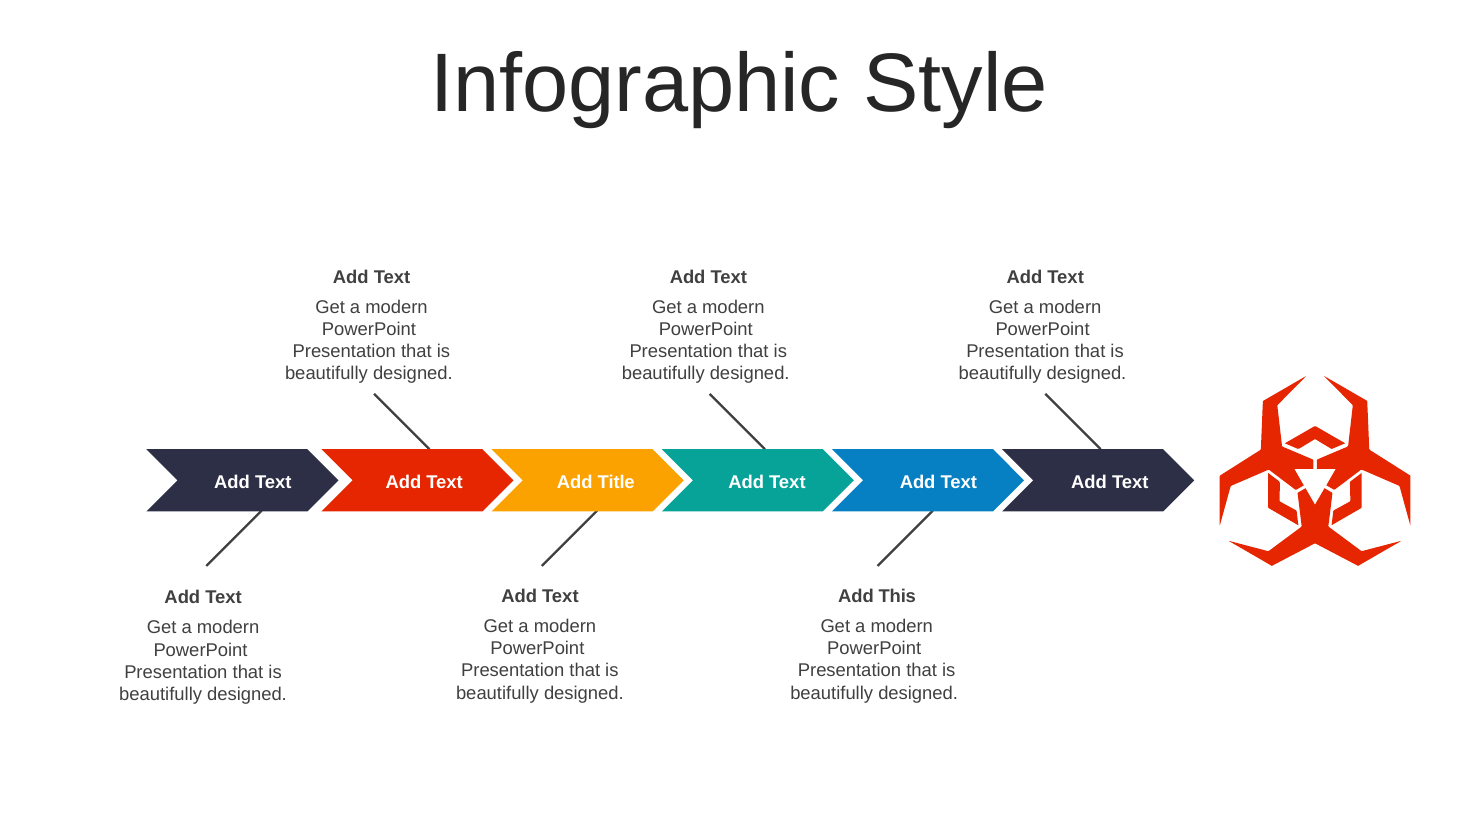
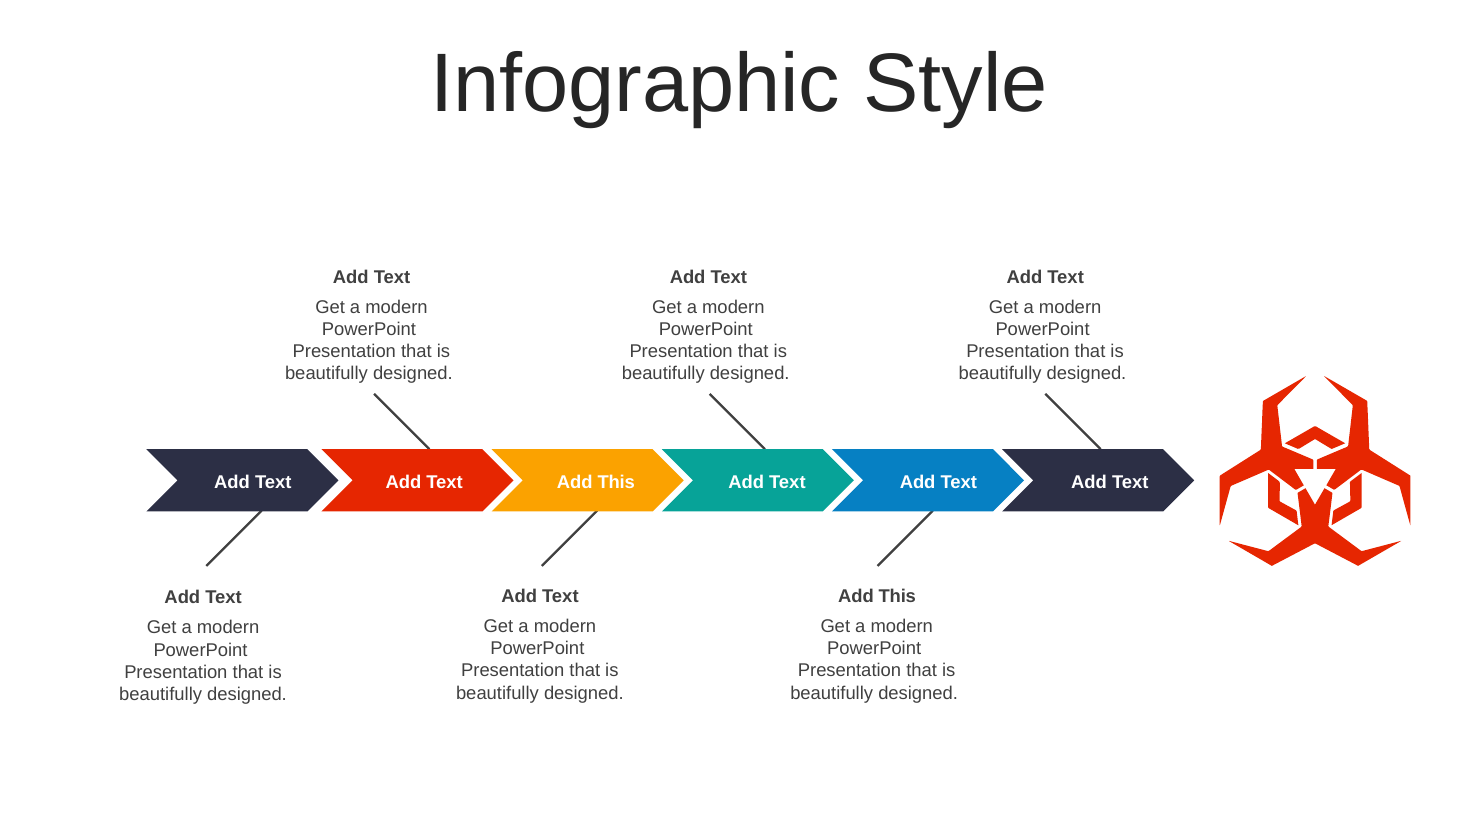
Text Add Title: Title -> This
